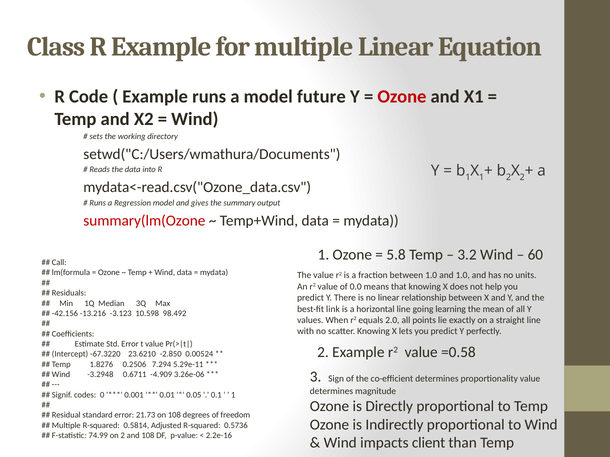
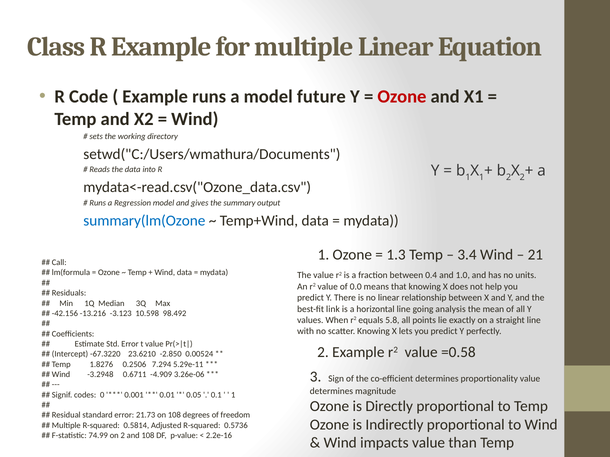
summary(lm(Ozone colour: red -> blue
5.8: 5.8 -> 1.3
3.2: 3.2 -> 3.4
60: 60 -> 21
between 1.0: 1.0 -> 0.4
learning: learning -> analysis
2.0: 2.0 -> 5.8
impacts client: client -> value
